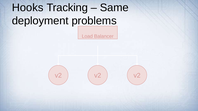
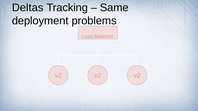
Hooks: Hooks -> Deltas
